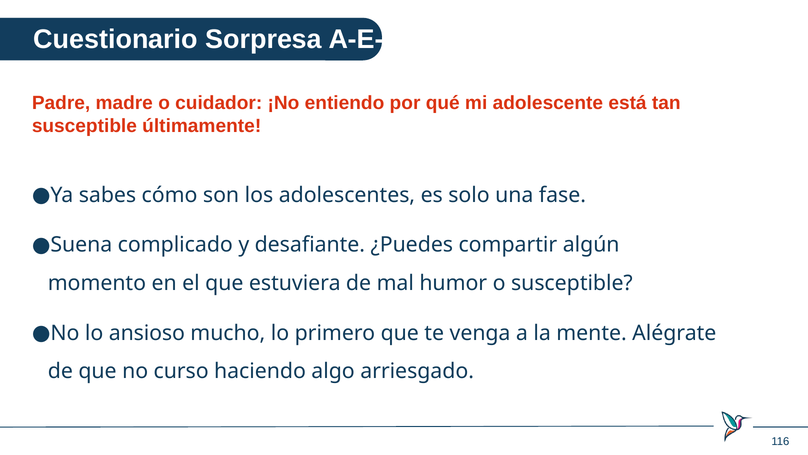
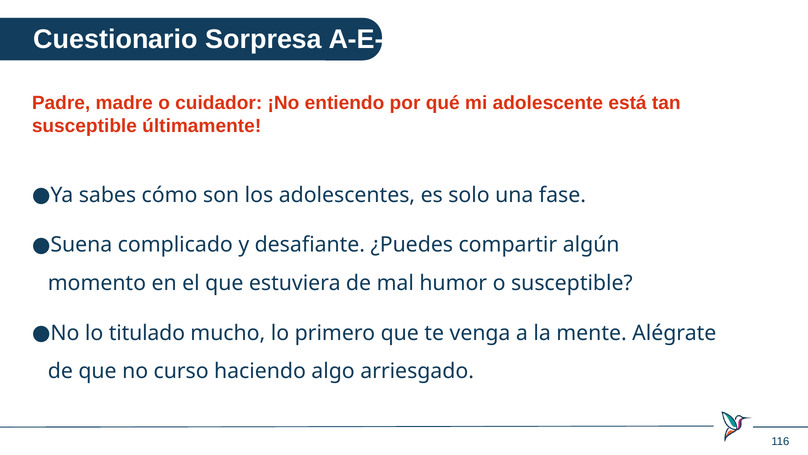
ansioso: ansioso -> titulado
